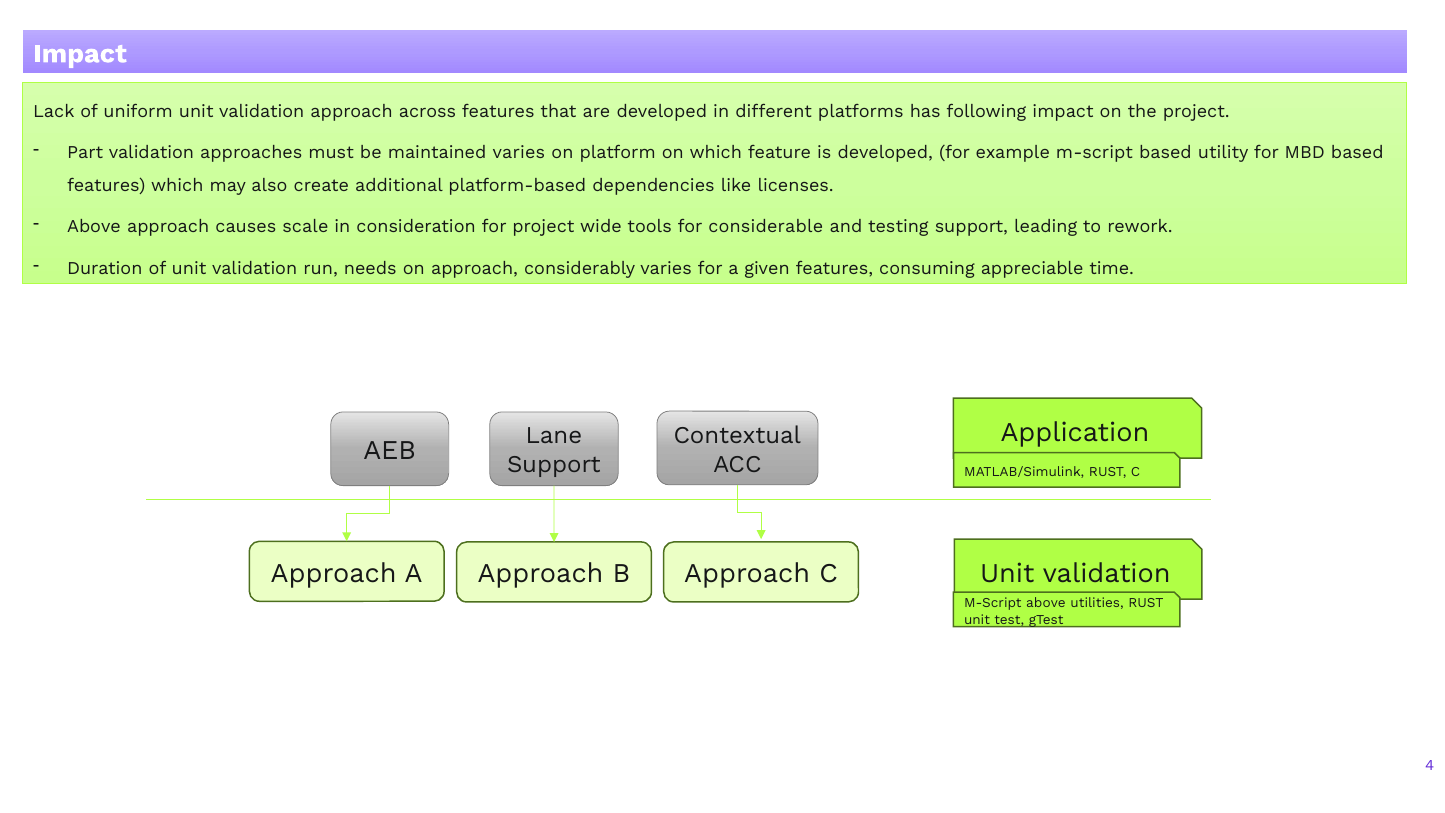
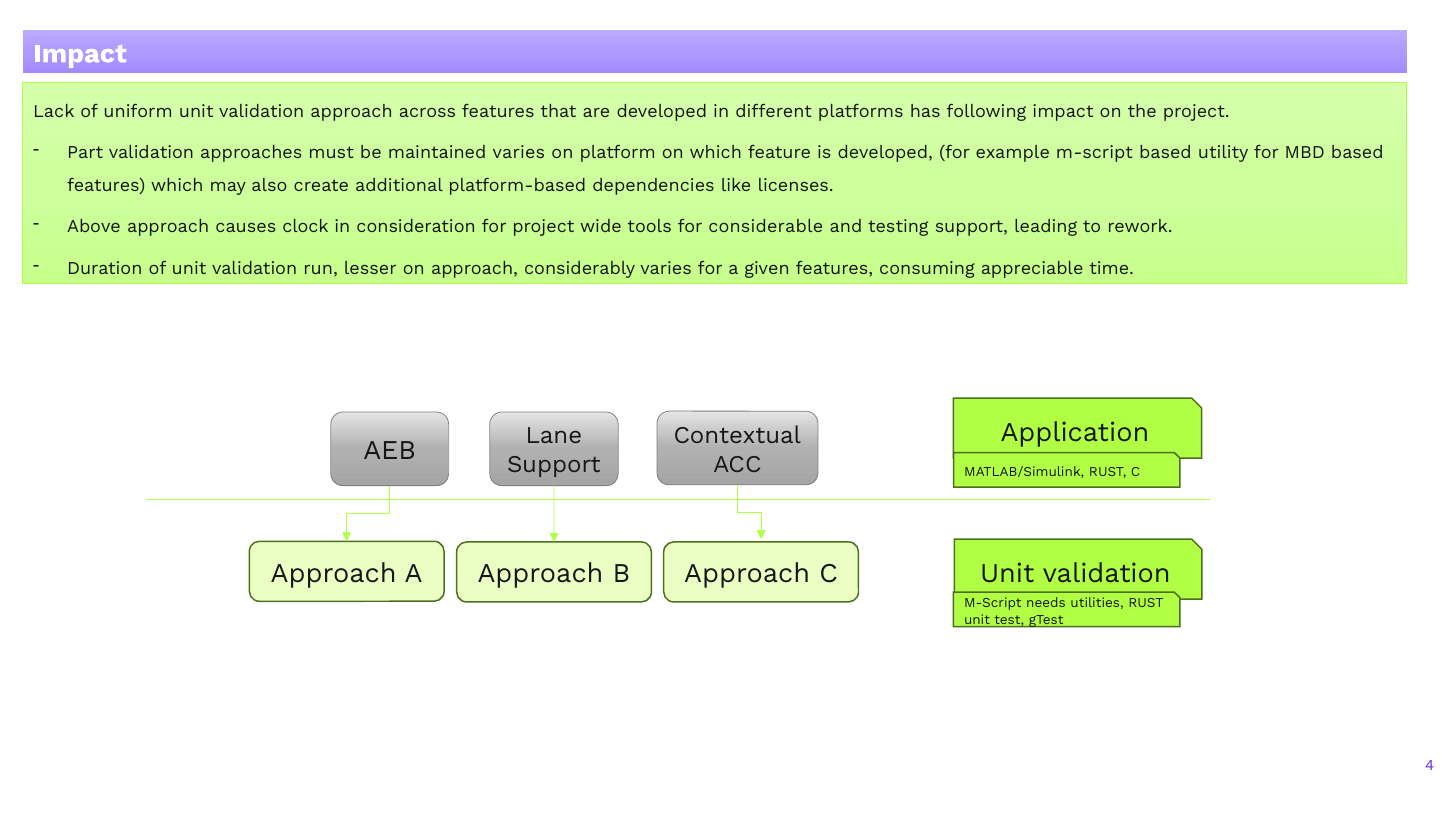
scale: scale -> clock
needs: needs -> lesser
M-Script above: above -> needs
